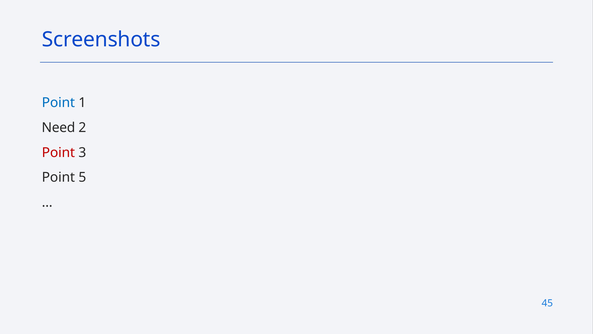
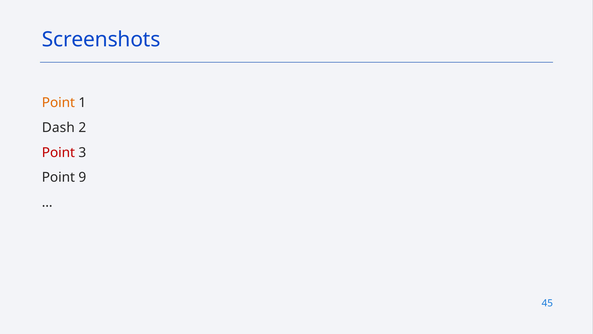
Point at (58, 102) colour: blue -> orange
Need: Need -> Dash
5: 5 -> 9
